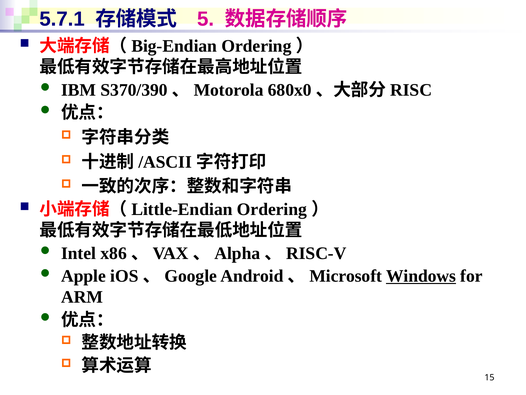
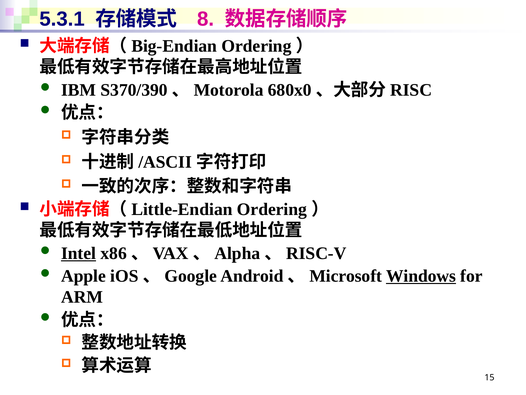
5.7.1: 5.7.1 -> 5.3.1
5: 5 -> 8
Intel underline: none -> present
